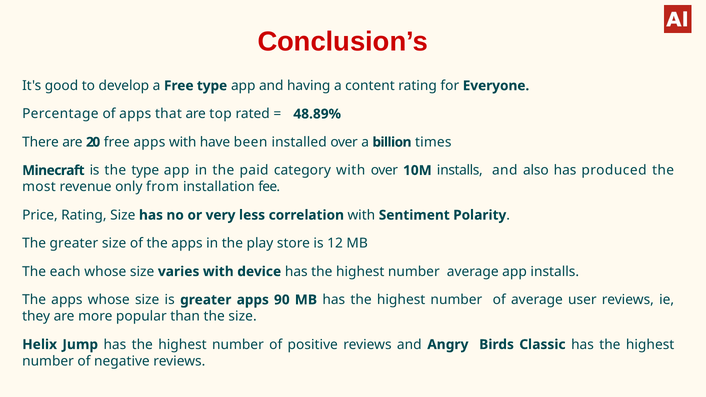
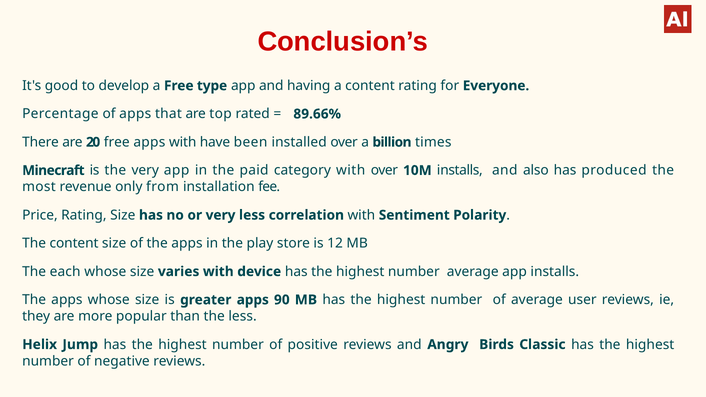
48.89%: 48.89% -> 89.66%
the type: type -> very
The greater: greater -> content
the size: size -> less
